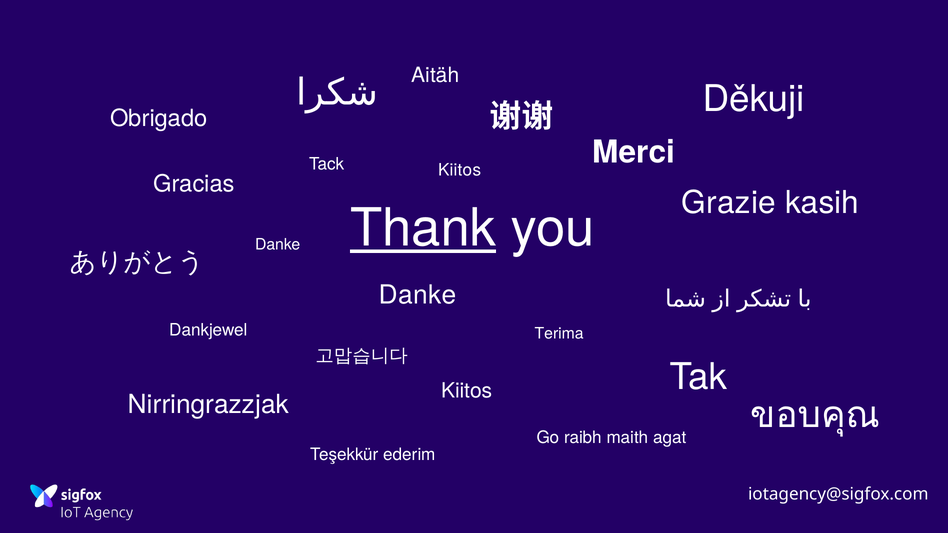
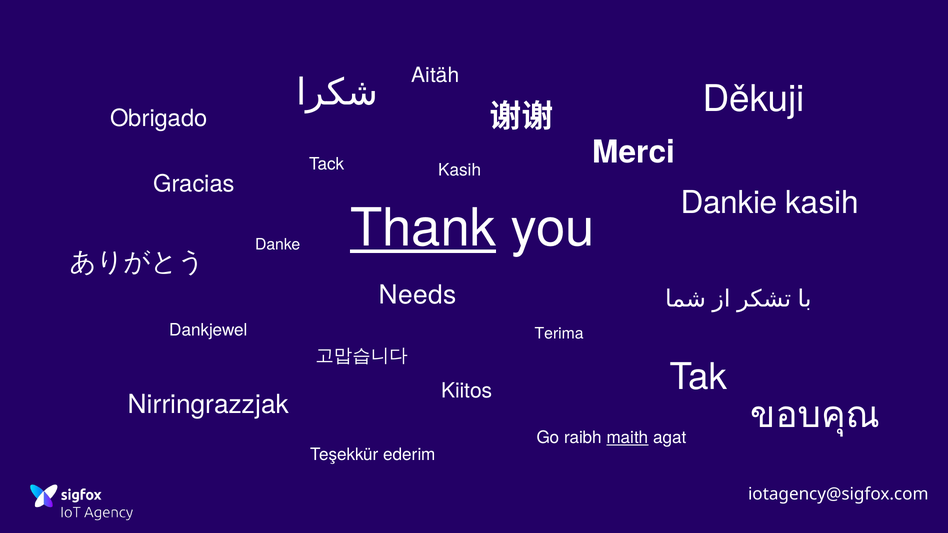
Kiitos at (460, 170): Kiitos -> Kasih
Grazie: Grazie -> Dankie
Danke at (418, 295): Danke -> Needs
maith underline: none -> present
